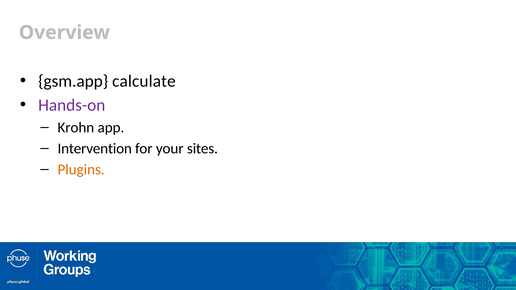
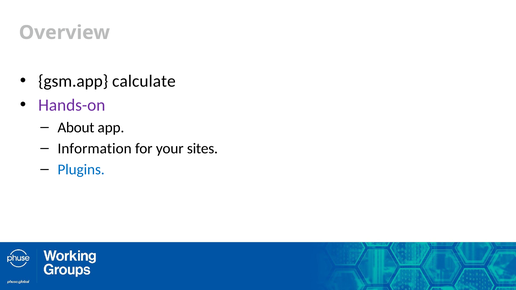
Krohn: Krohn -> About
Intervention: Intervention -> Information
Plugins colour: orange -> blue
